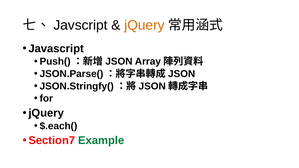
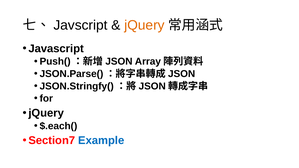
Example colour: green -> blue
